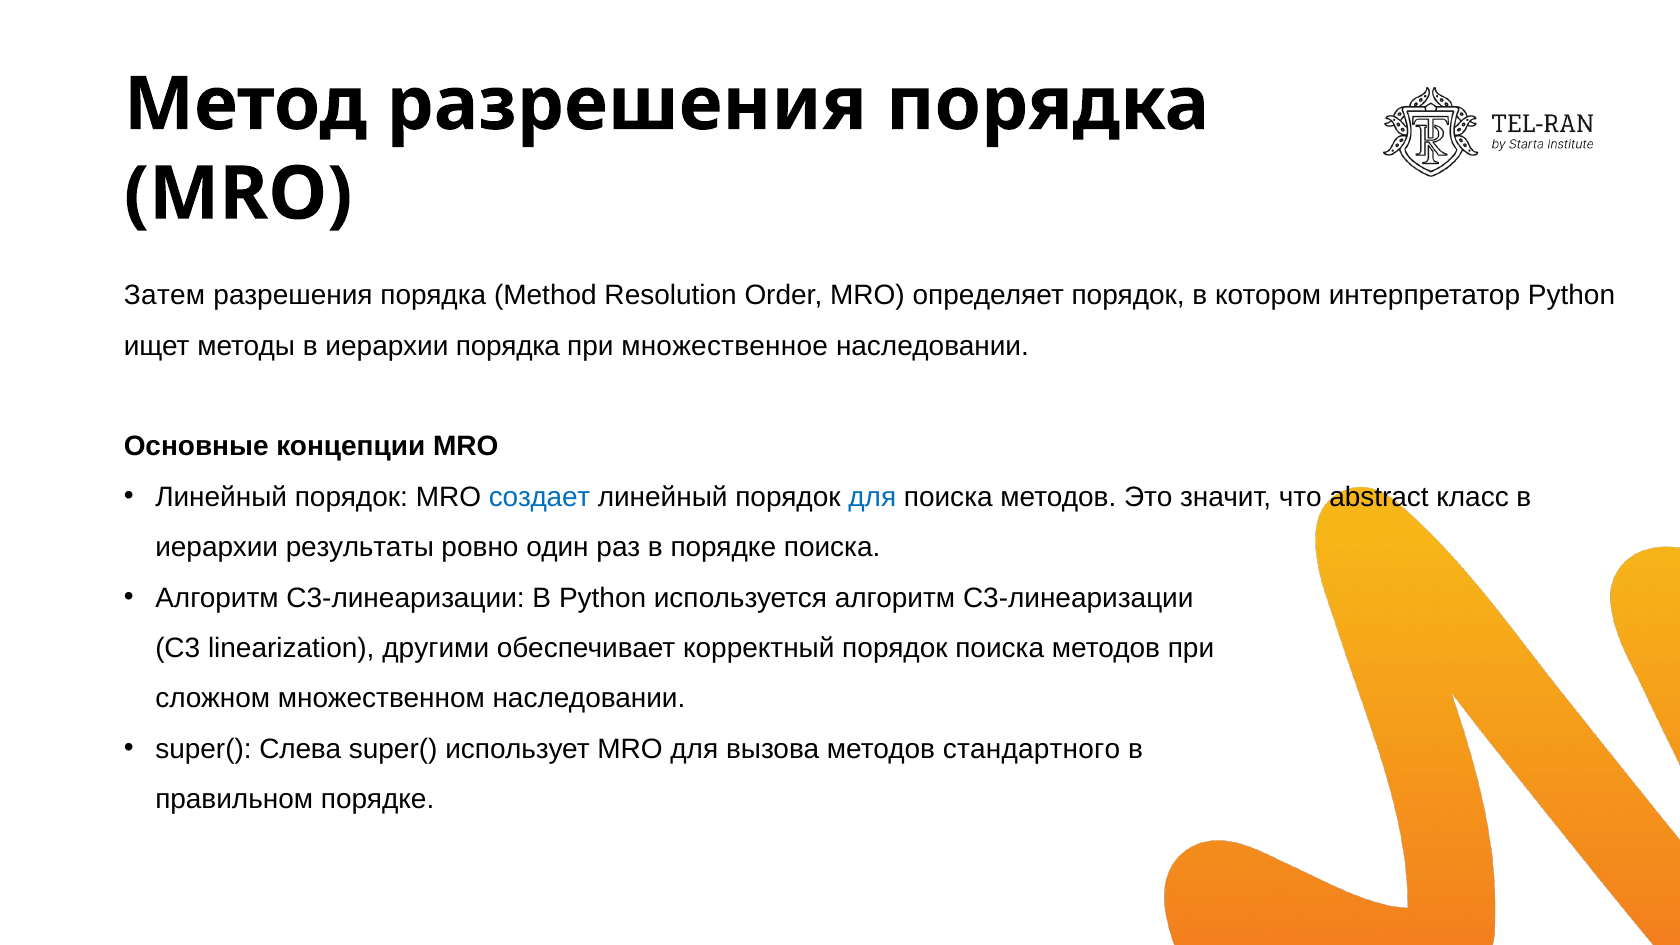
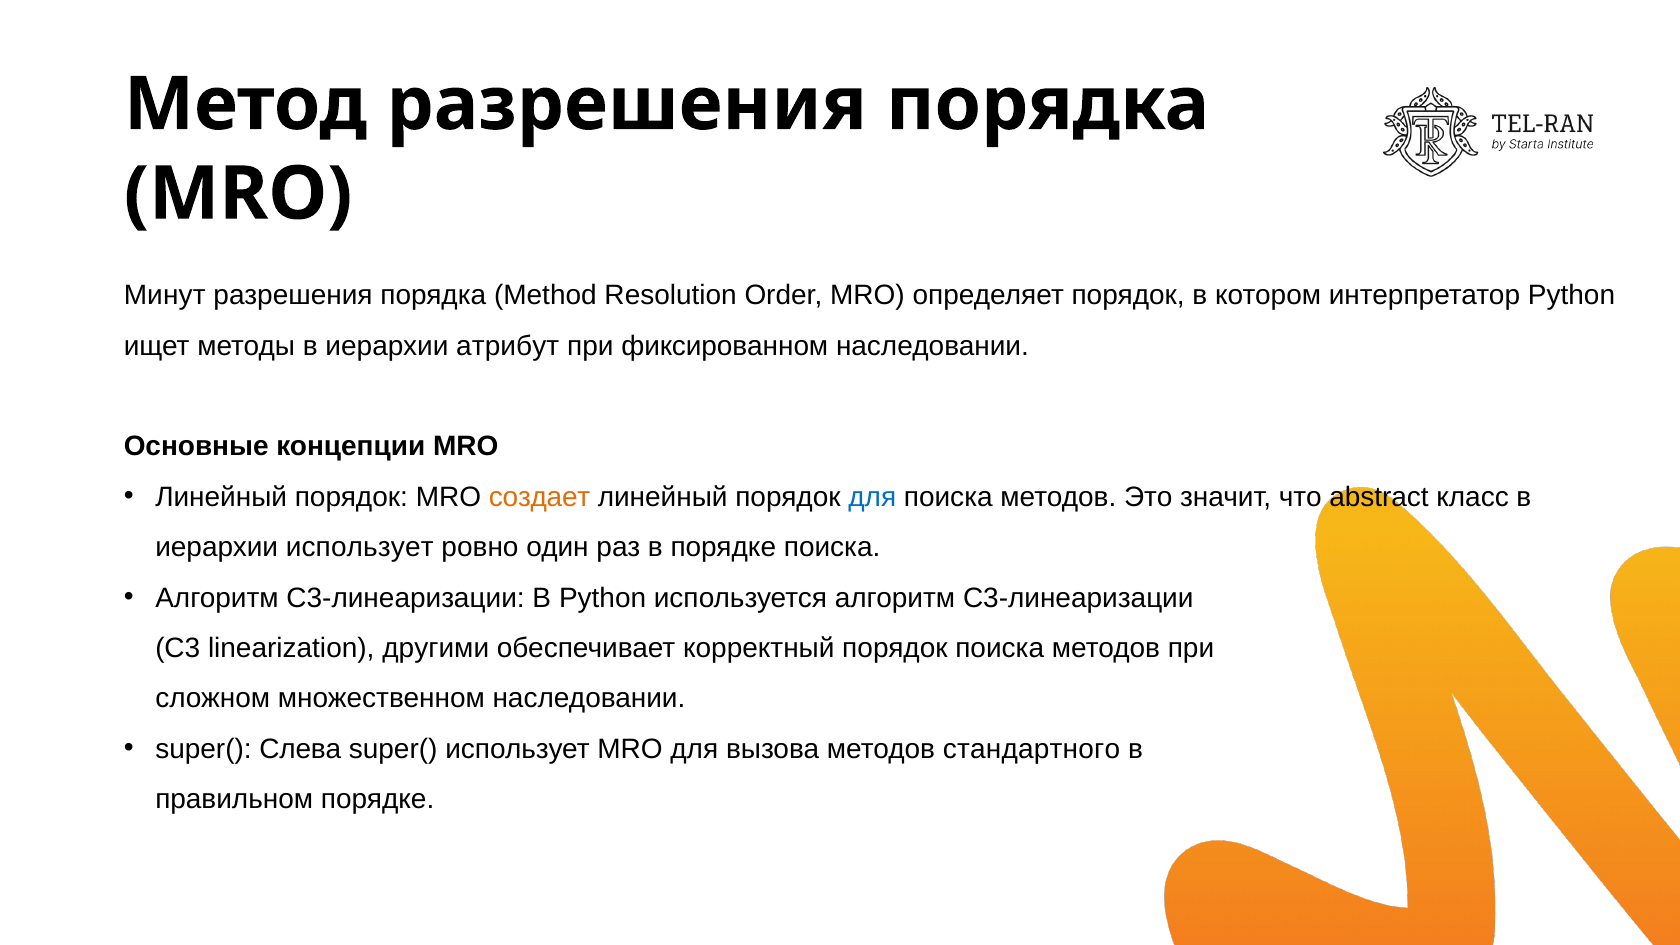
Затем: Затем -> Минут
иерархии порядка: порядка -> атрибут
множественное: множественное -> фиксированном
создает colour: blue -> orange
иерархии результаты: результаты -> использует
